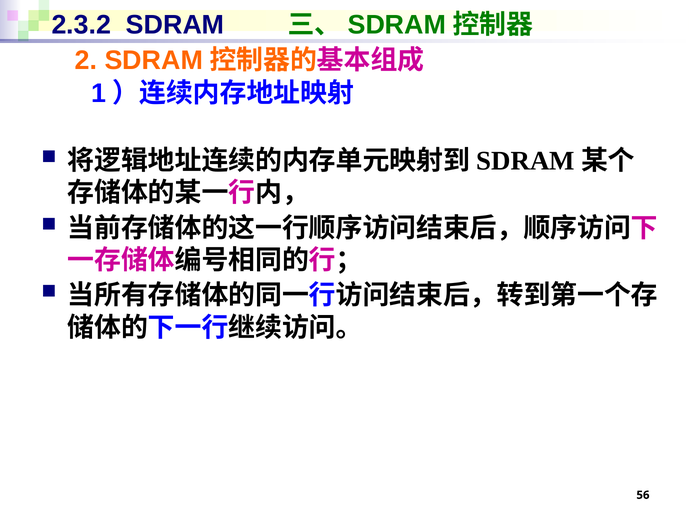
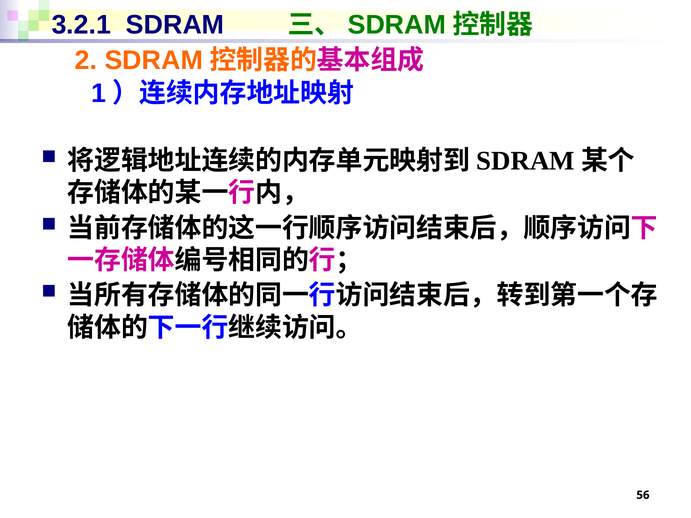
2.3.2: 2.3.2 -> 3.2.1
